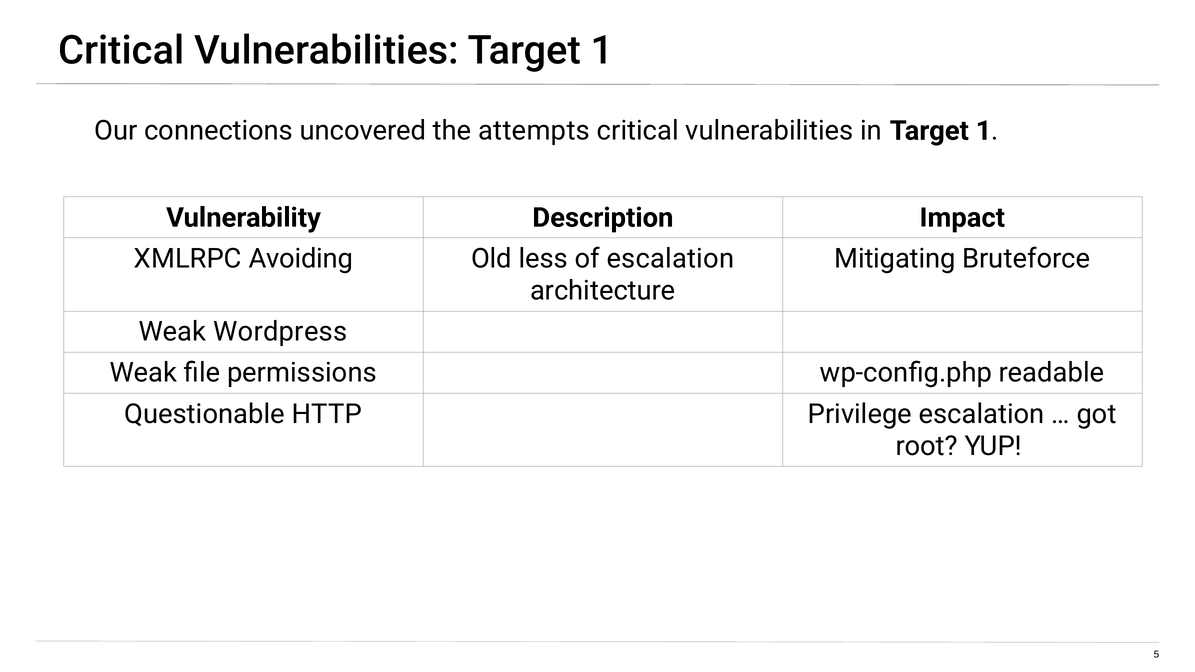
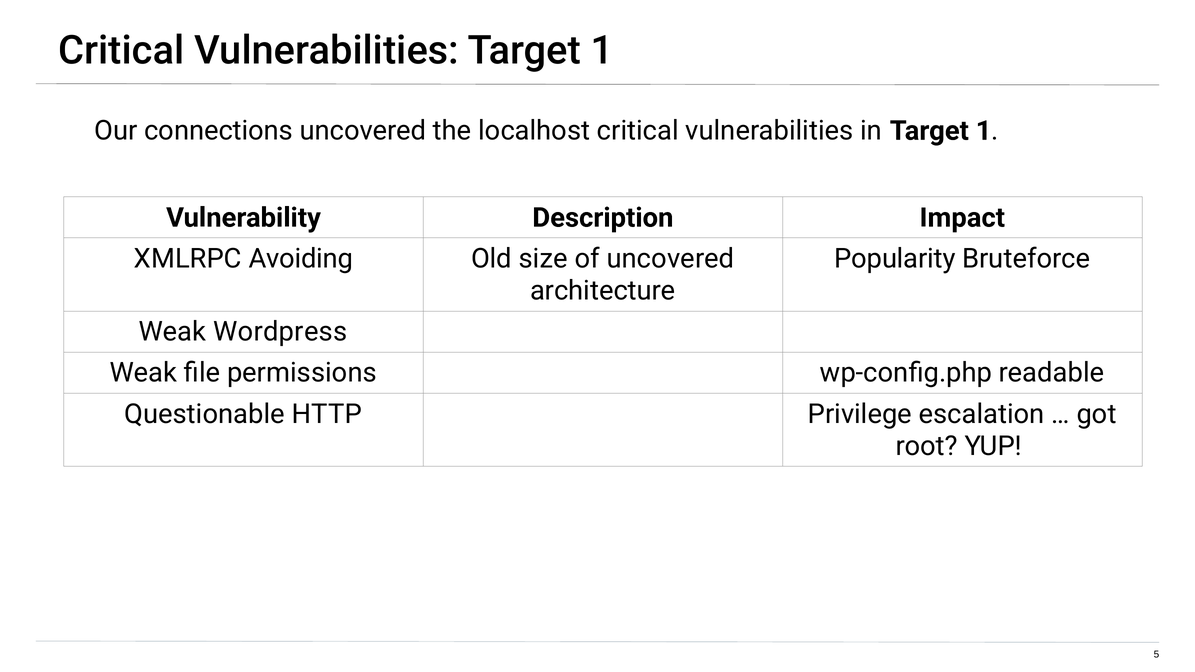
attempts: attempts -> localhost
less: less -> size
of escalation: escalation -> uncovered
Mitigating: Mitigating -> Popularity
